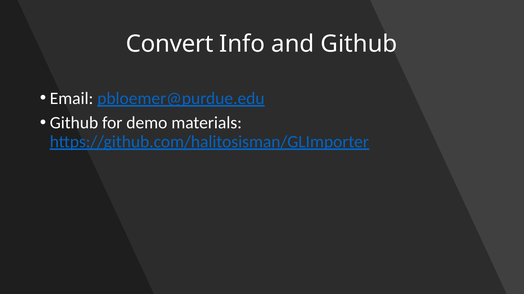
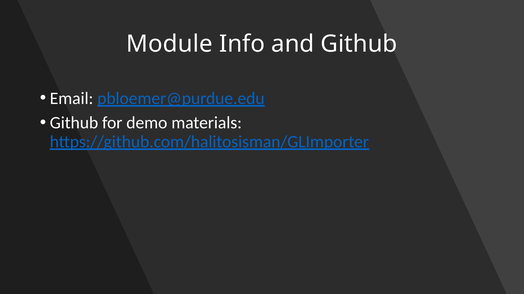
Convert: Convert -> Module
